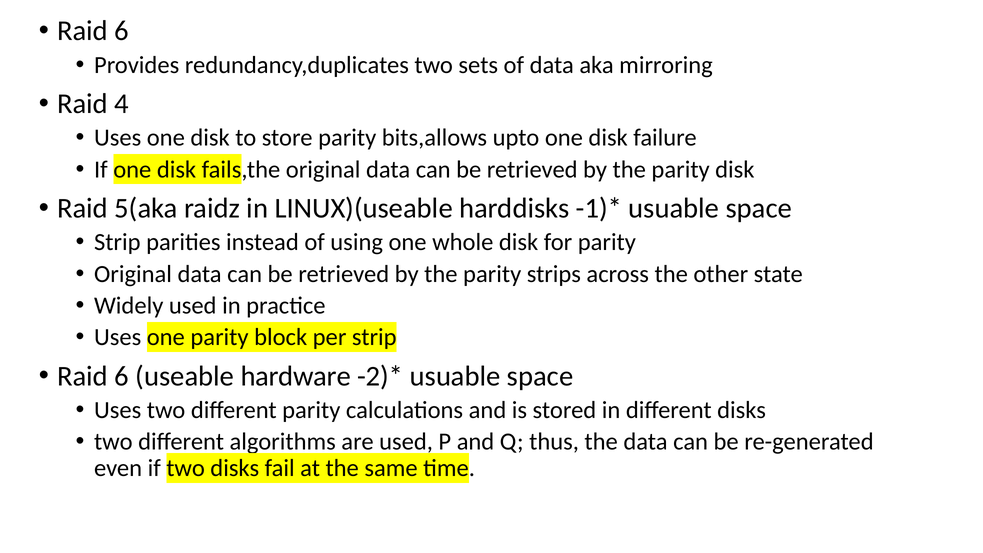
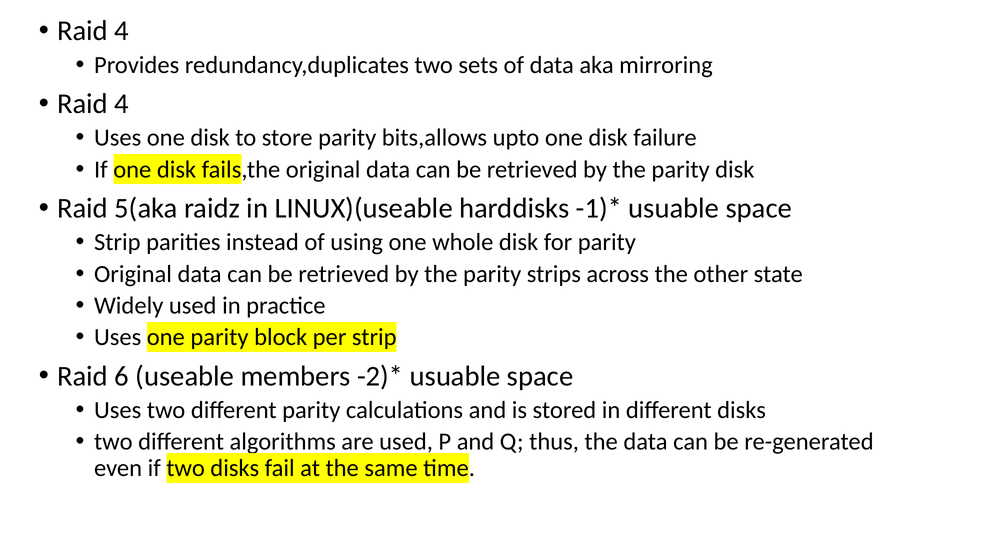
6 at (122, 31): 6 -> 4
hardware: hardware -> members
